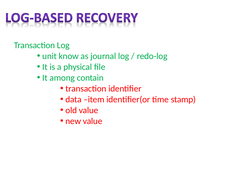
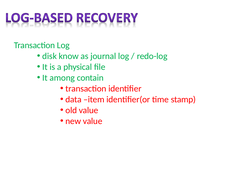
unit: unit -> disk
